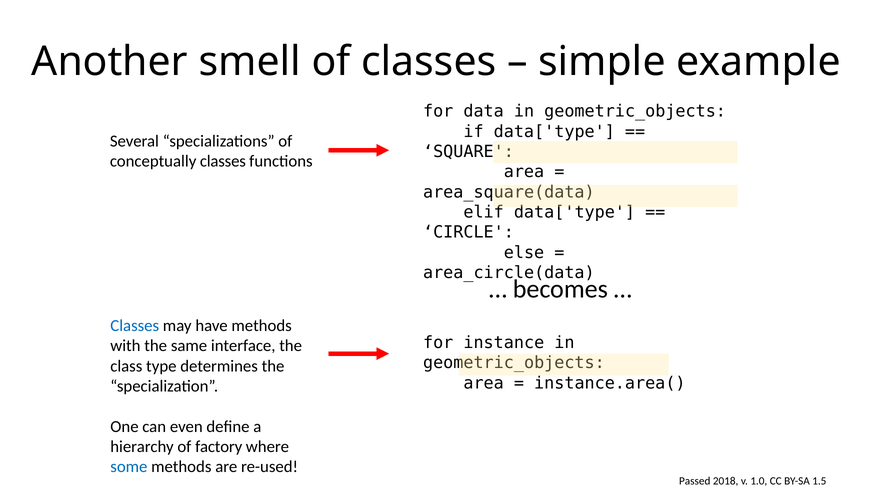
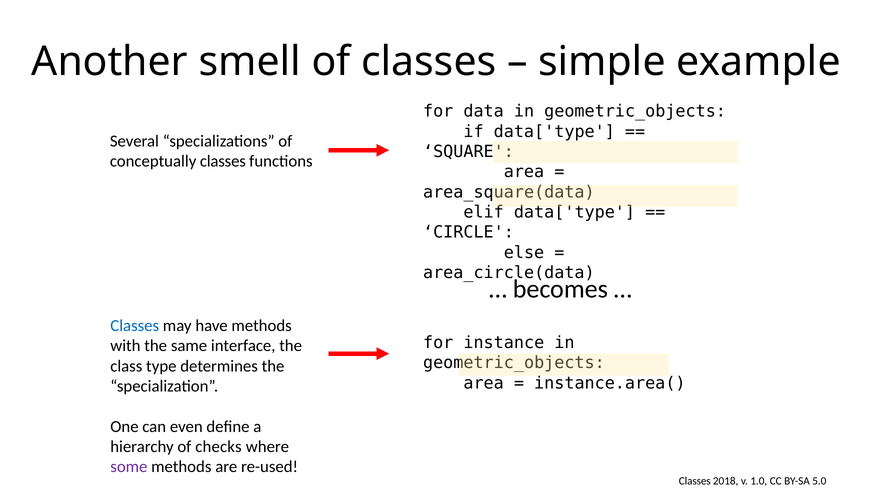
factory: factory -> checks
some colour: blue -> purple
Passed at (695, 481): Passed -> Classes
1.5: 1.5 -> 5.0
